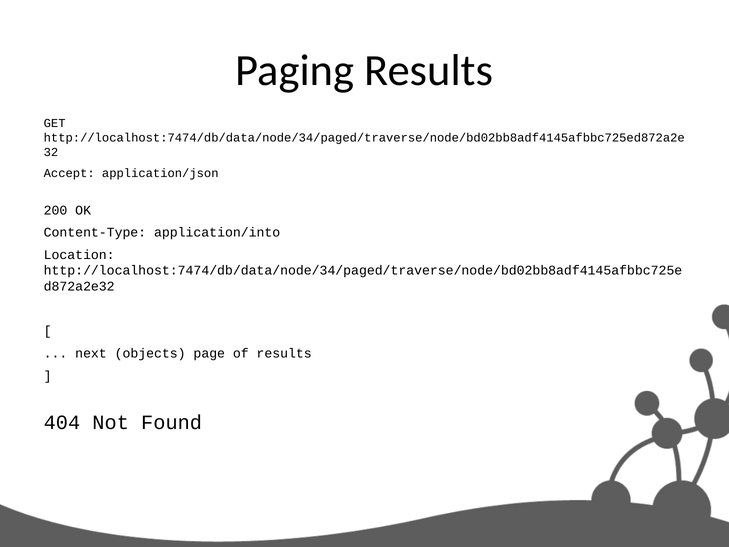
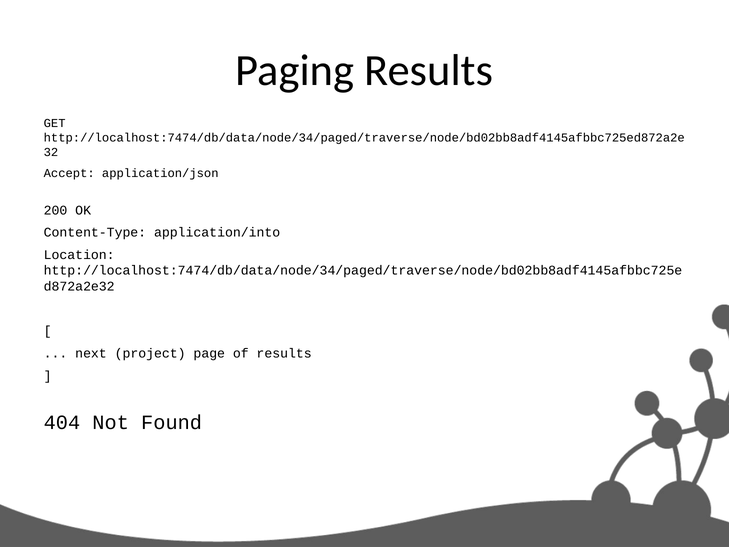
objects: objects -> project
